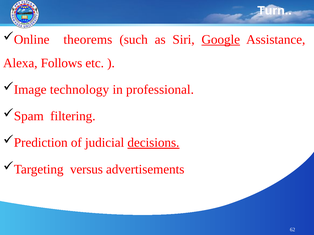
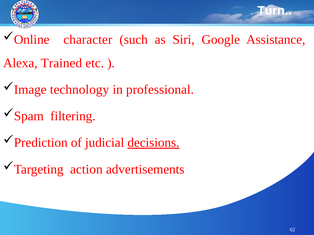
theorems: theorems -> character
Google underline: present -> none
Follows: Follows -> Trained
versus: versus -> action
